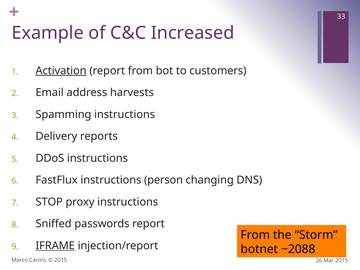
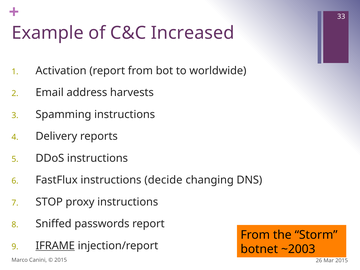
Activation underline: present -> none
customers: customers -> worldwide
person: person -> decide
~2088: ~2088 -> ~2003
